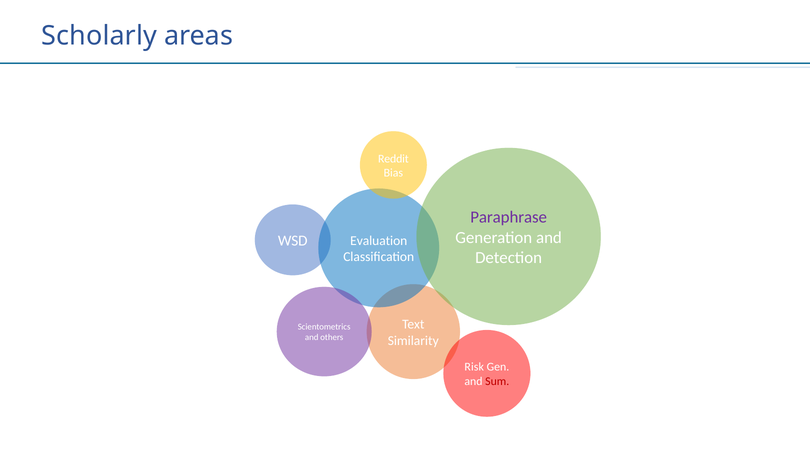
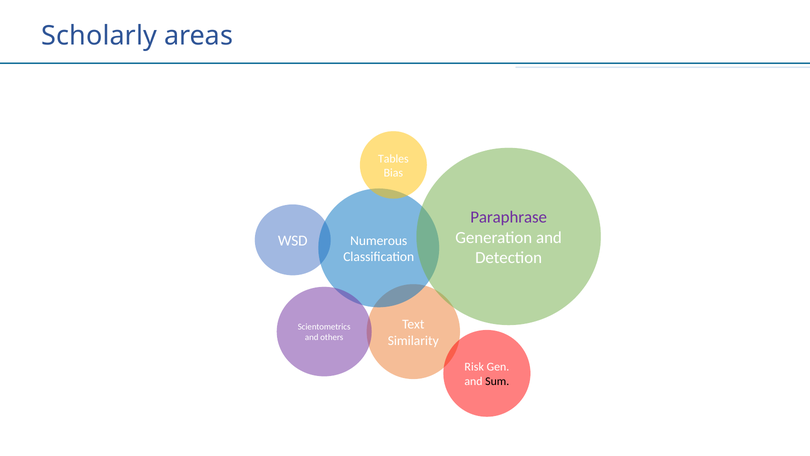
Reddit: Reddit -> Tables
Evaluation: Evaluation -> Numerous
Sum colour: red -> black
